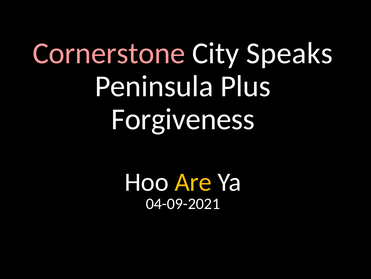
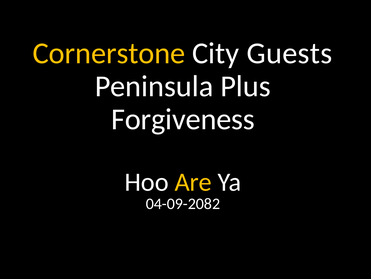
Cornerstone colour: pink -> yellow
Speaks: Speaks -> Guests
04-09-2021: 04-09-2021 -> 04-09-2082
